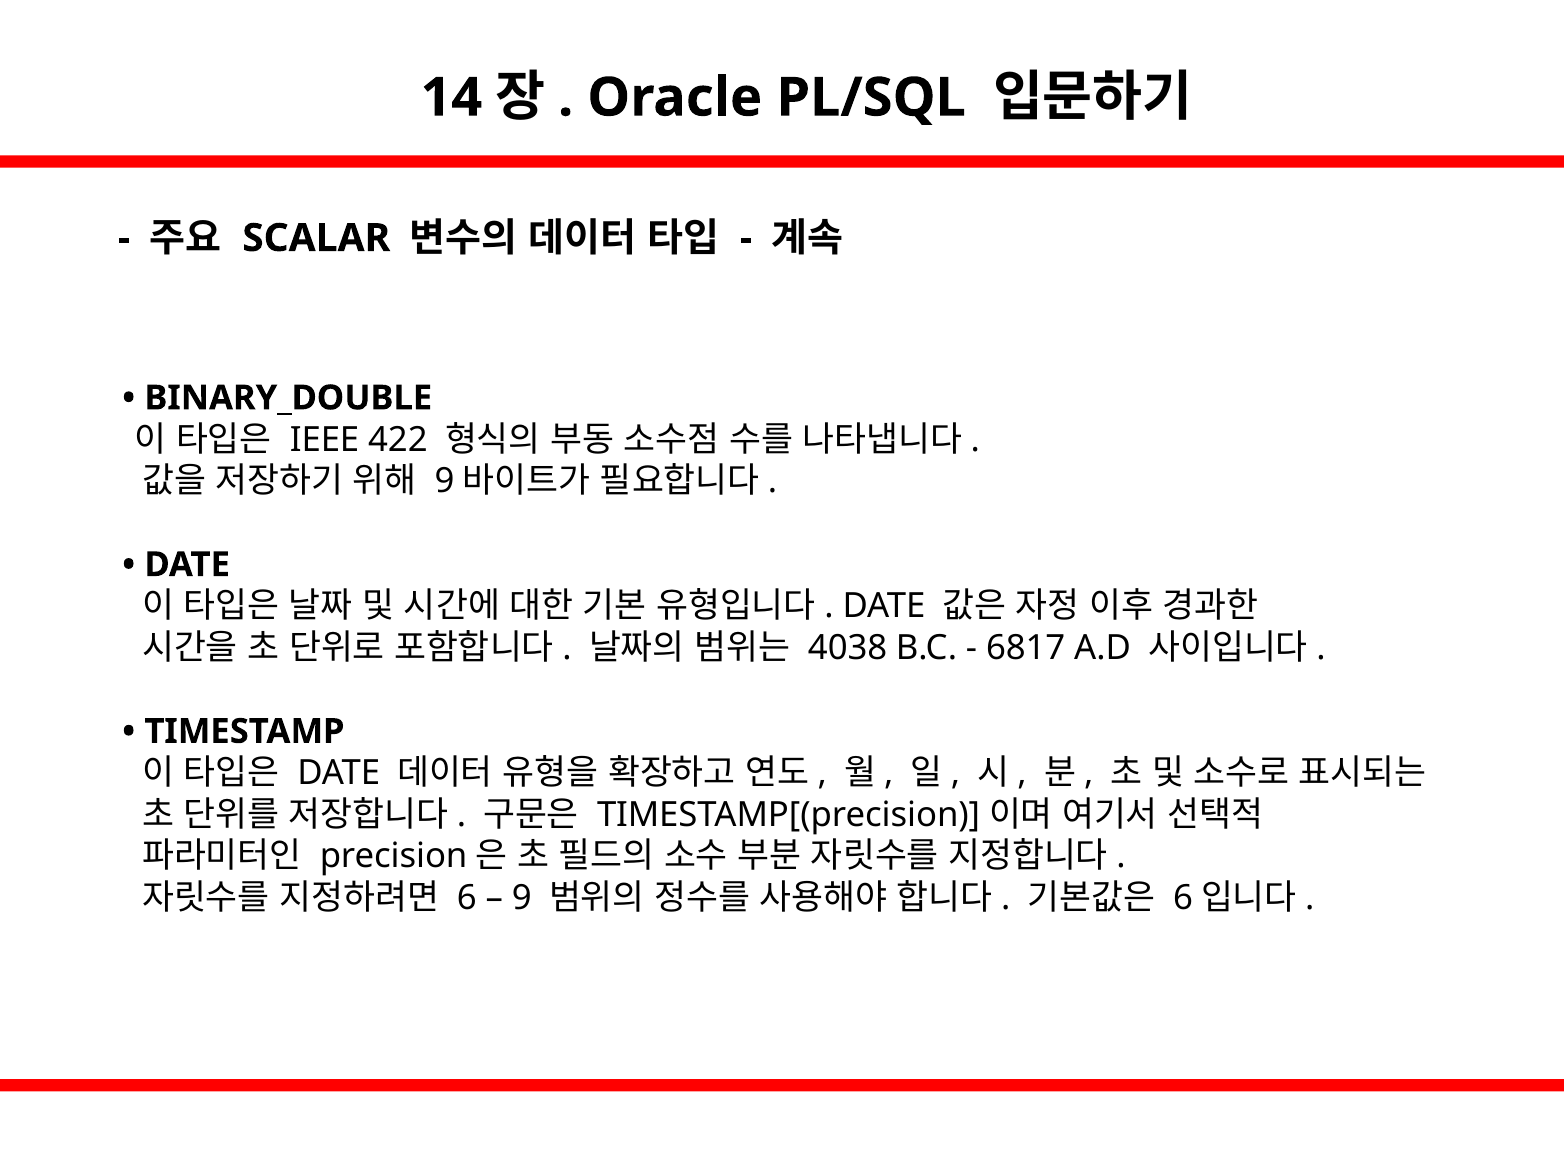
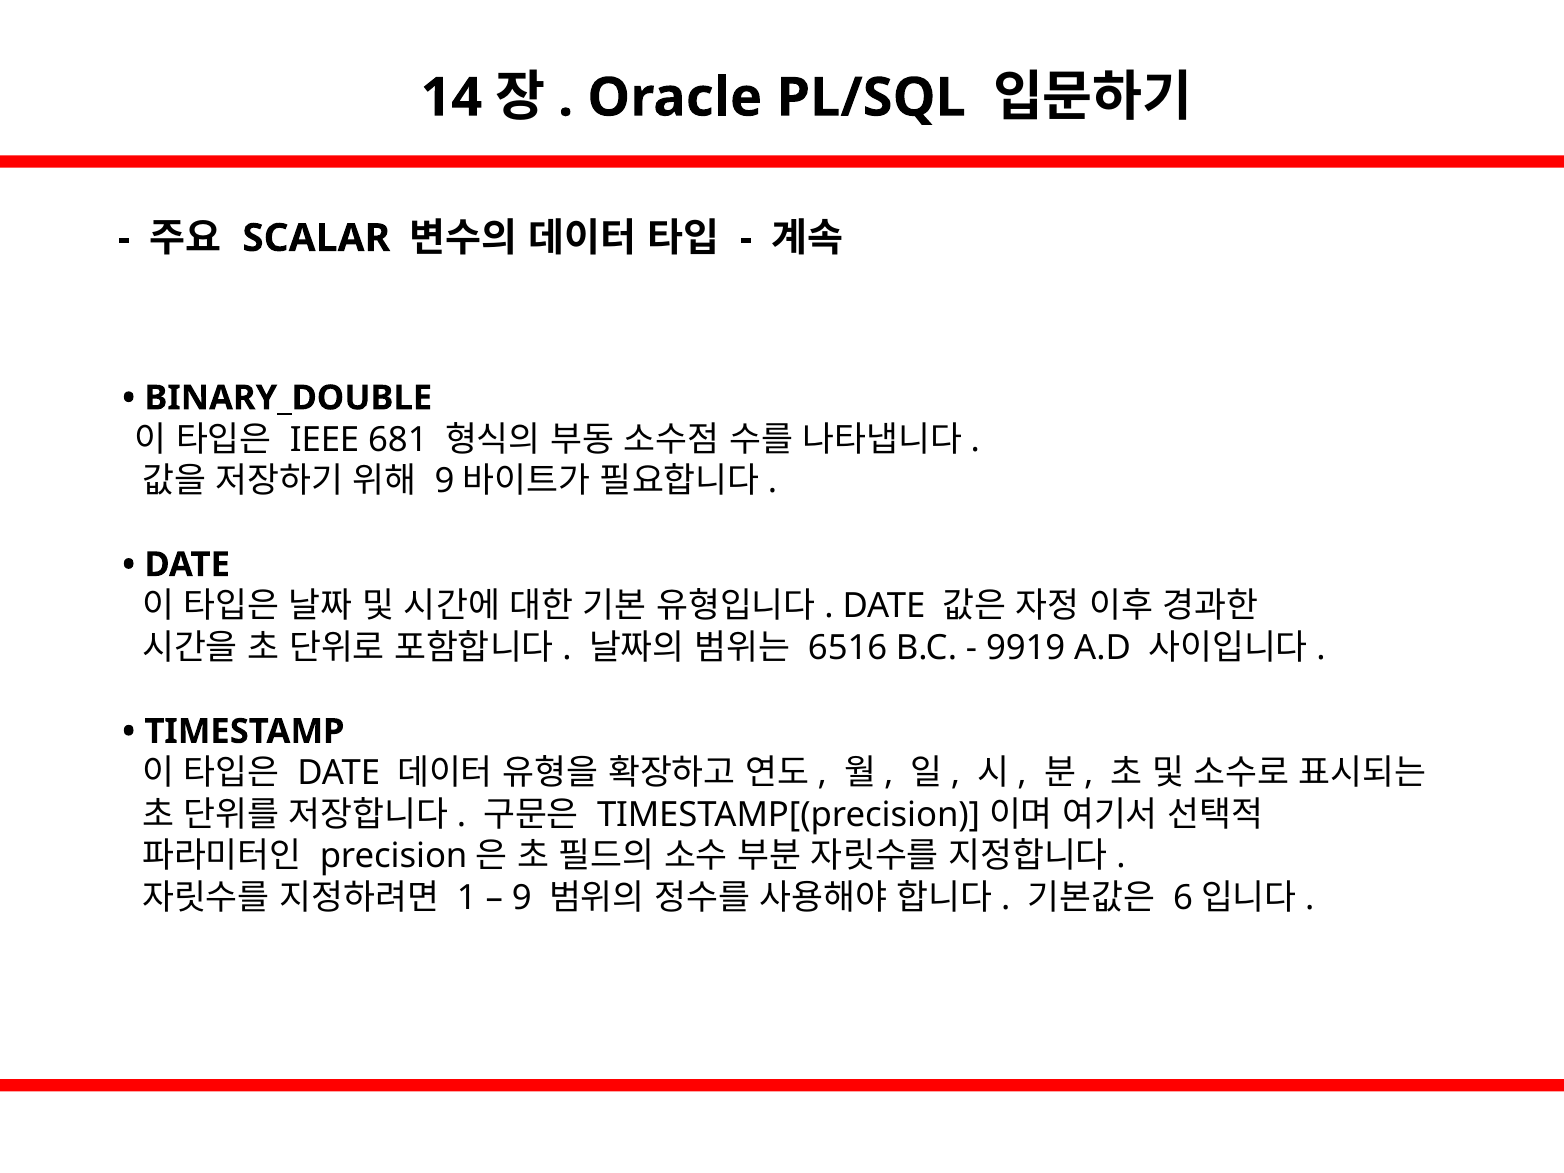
422: 422 -> 681
4038: 4038 -> 6516
6817: 6817 -> 9919
6: 6 -> 1
